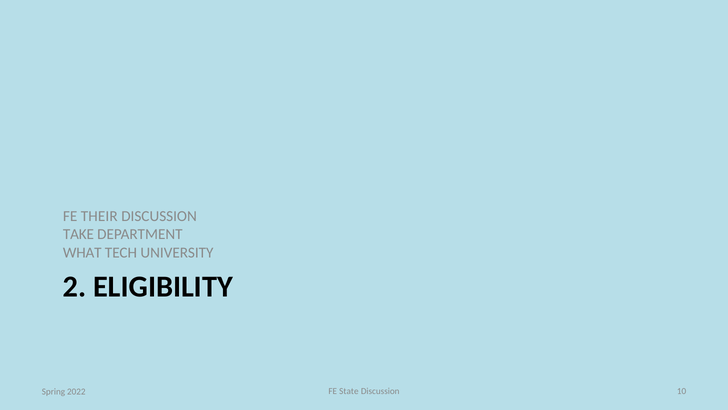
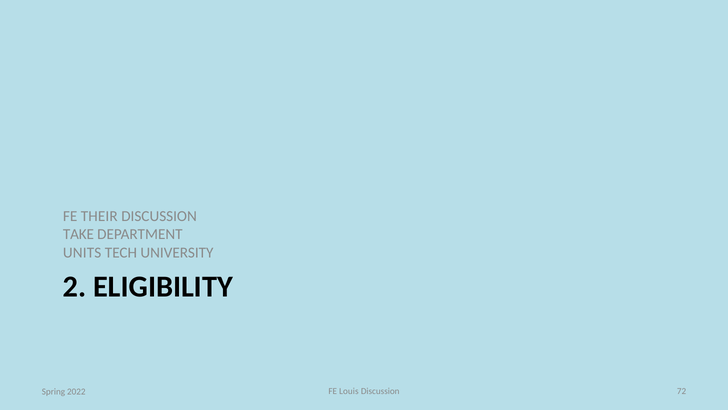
WHAT: WHAT -> UNITS
State: State -> Louis
10: 10 -> 72
